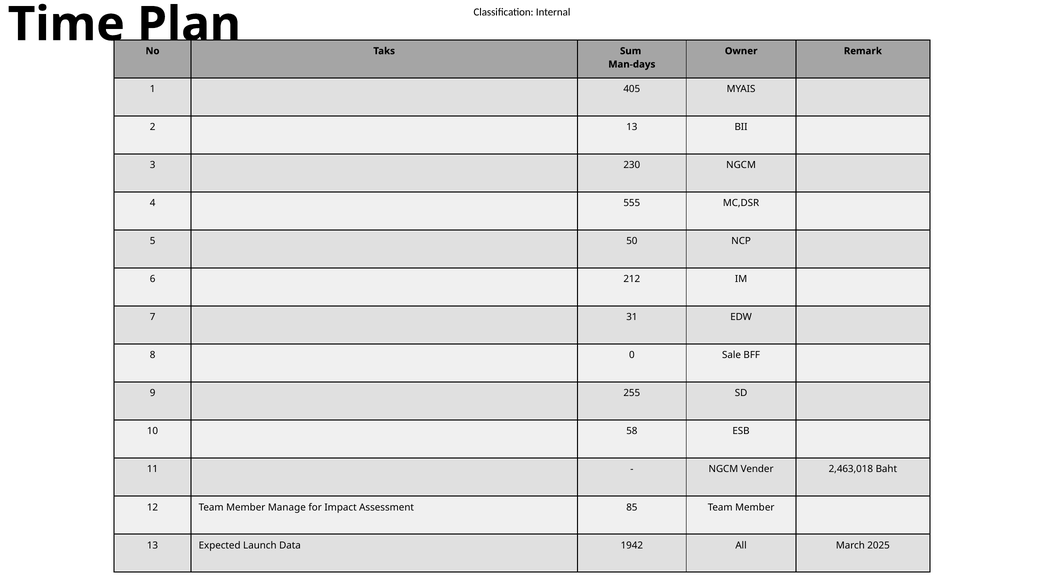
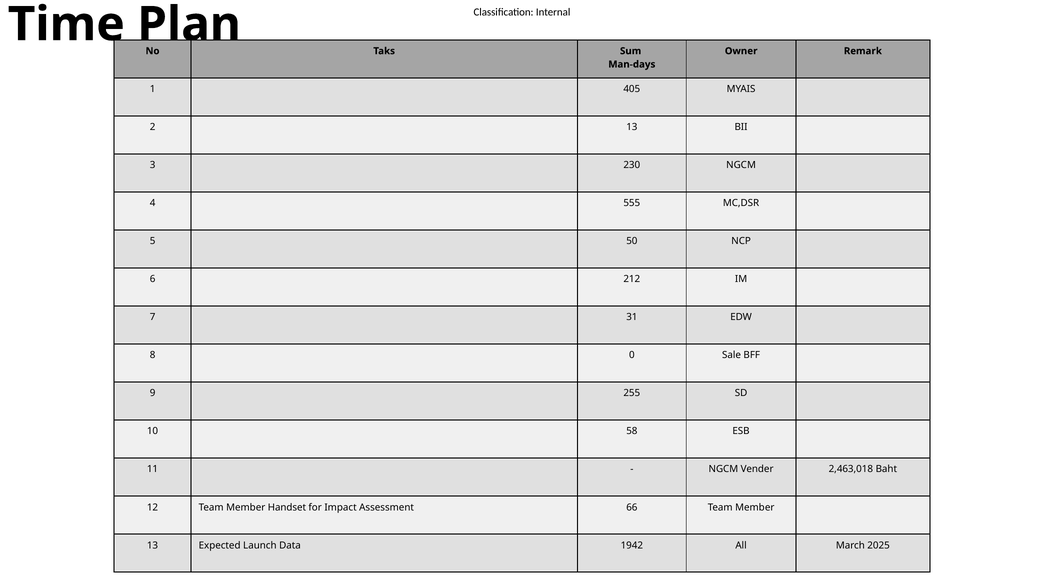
Manage: Manage -> Handset
85: 85 -> 66
